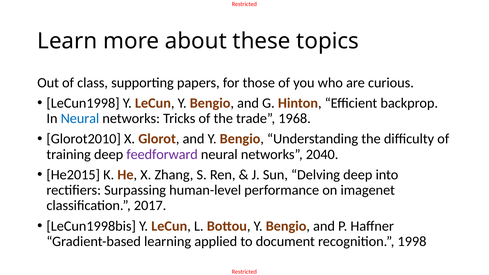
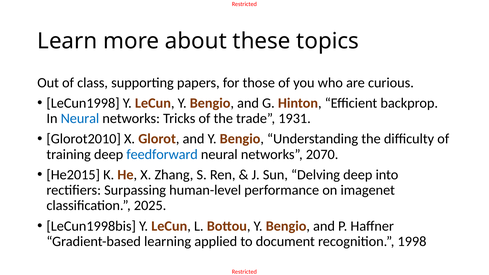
1968: 1968 -> 1931
feedforward colour: purple -> blue
2040: 2040 -> 2070
2017: 2017 -> 2025
